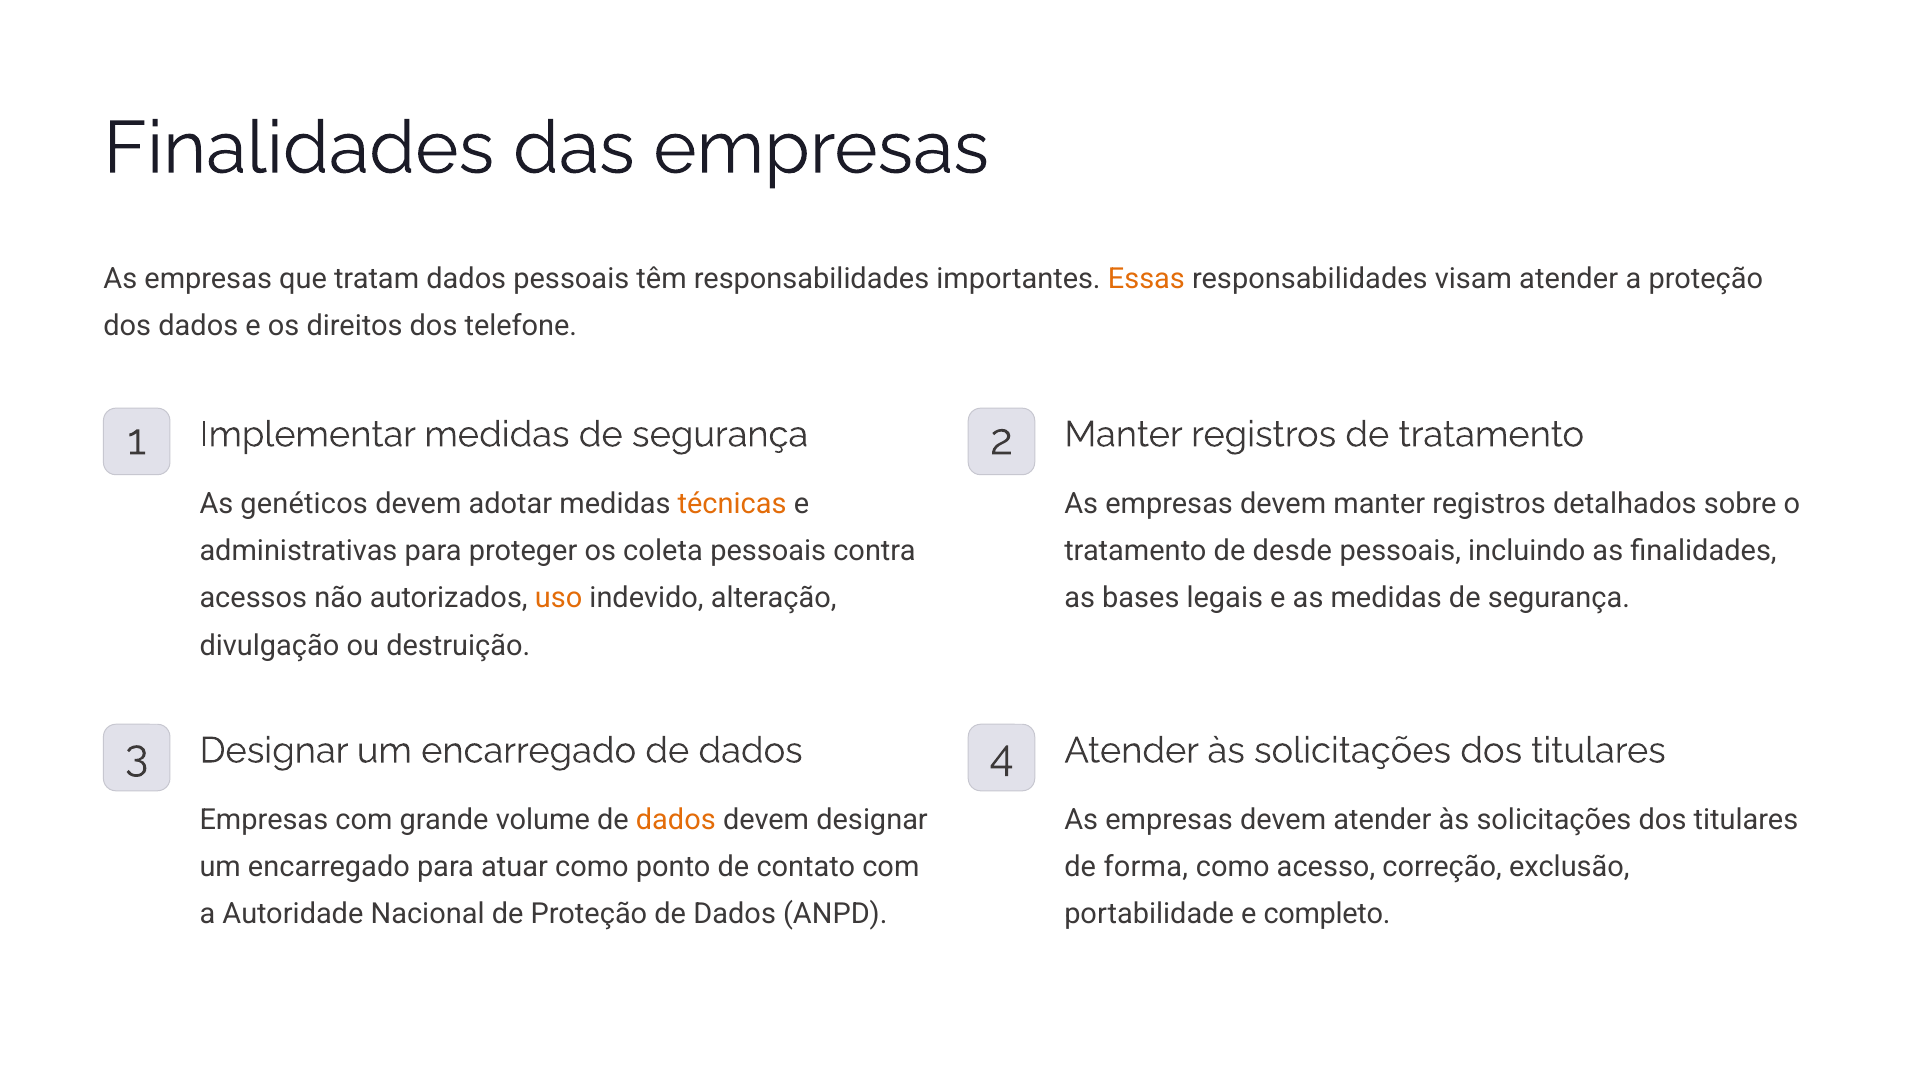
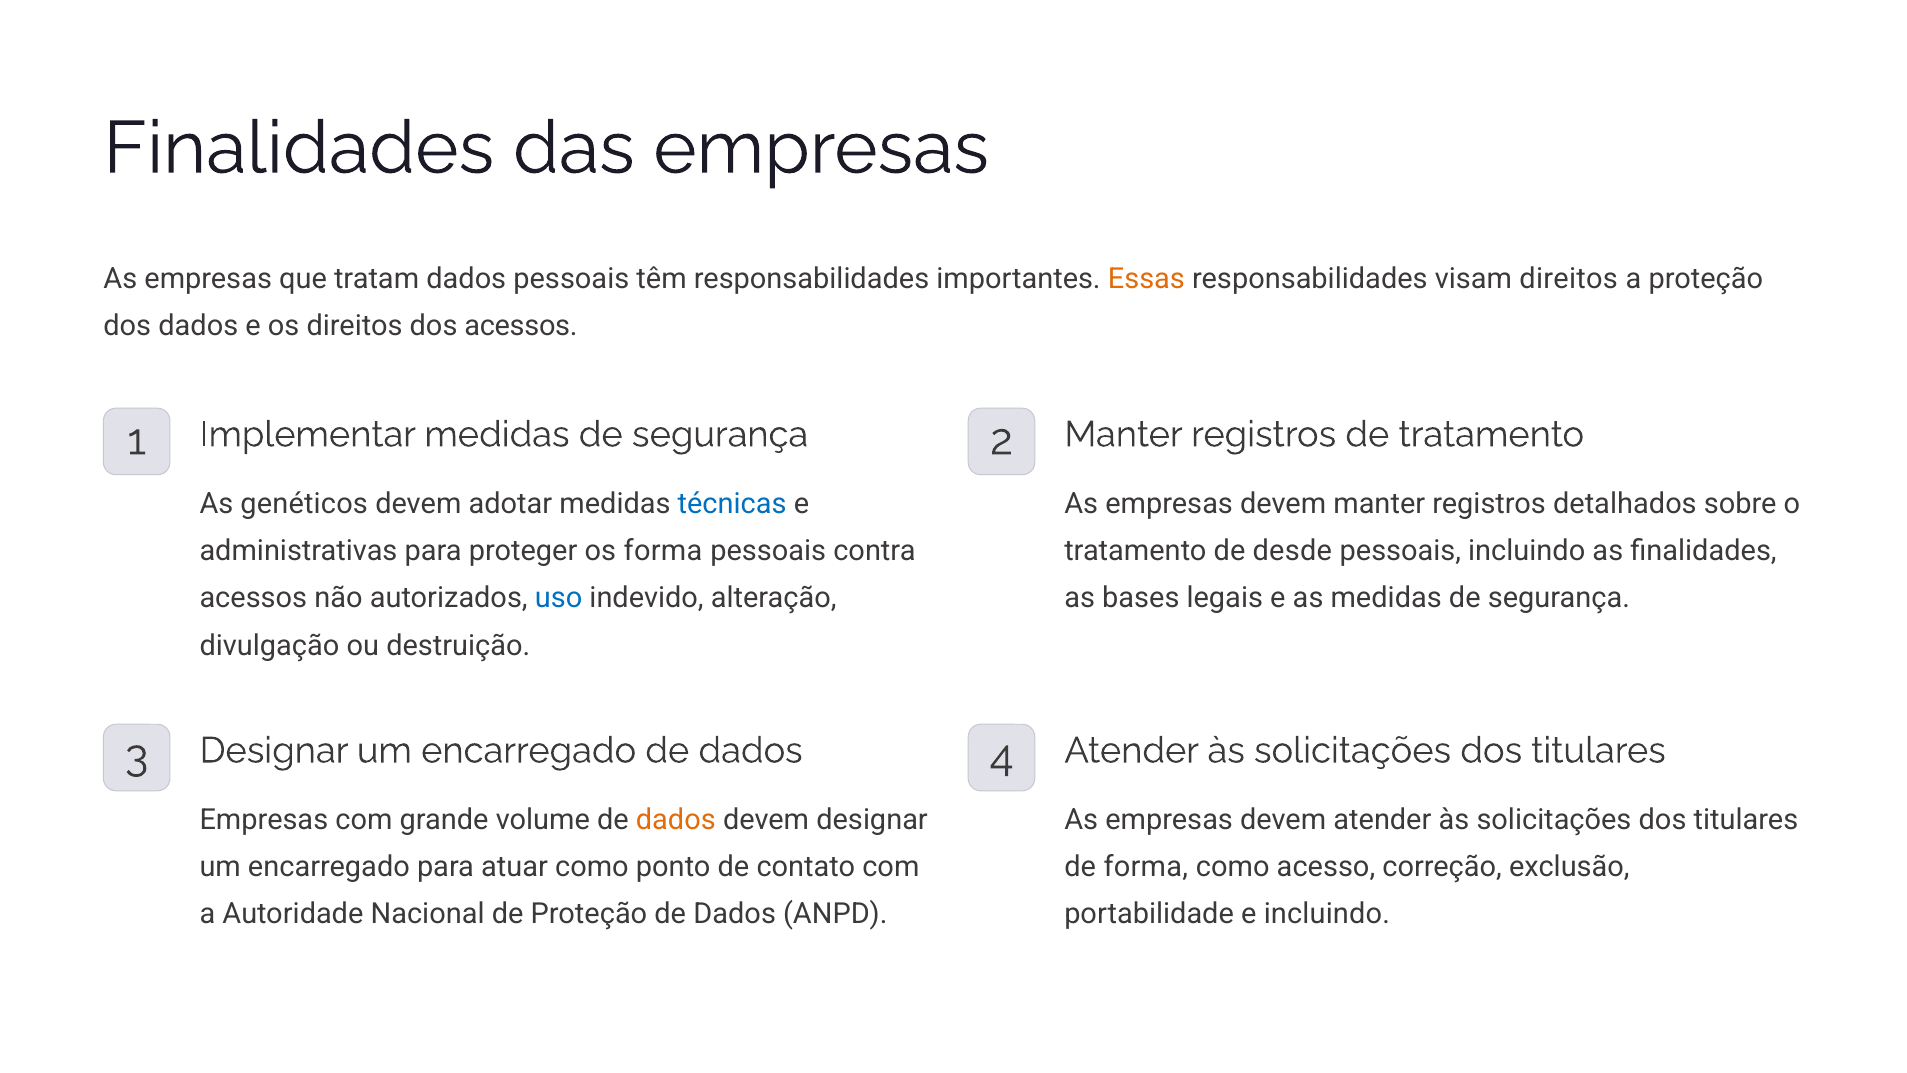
visam atender: atender -> direitos
dos telefone: telefone -> acessos
técnicas colour: orange -> blue
os coleta: coleta -> forma
uso colour: orange -> blue
e completo: completo -> incluindo
